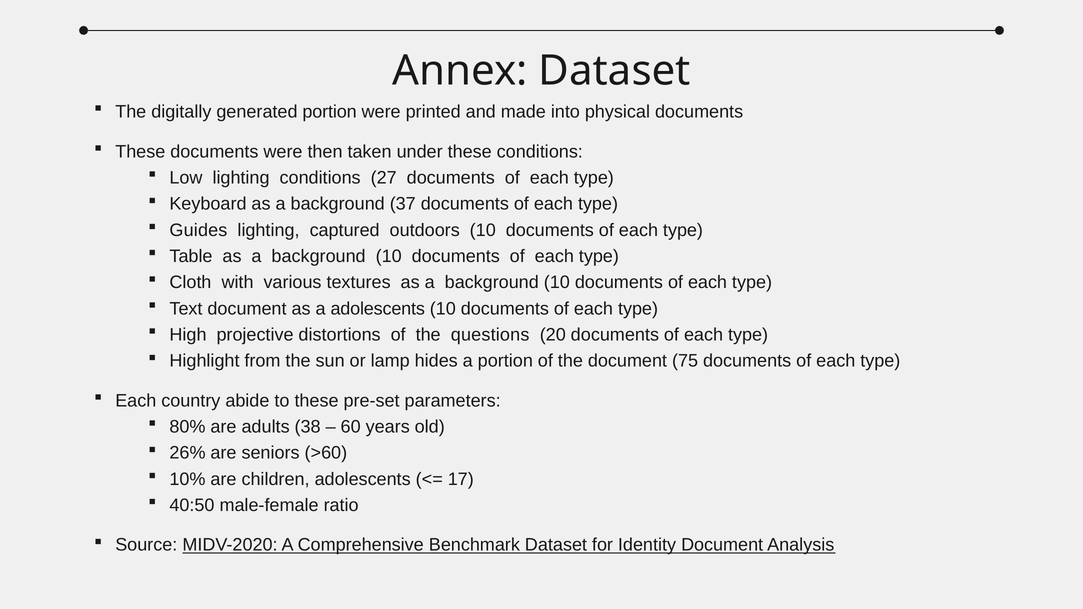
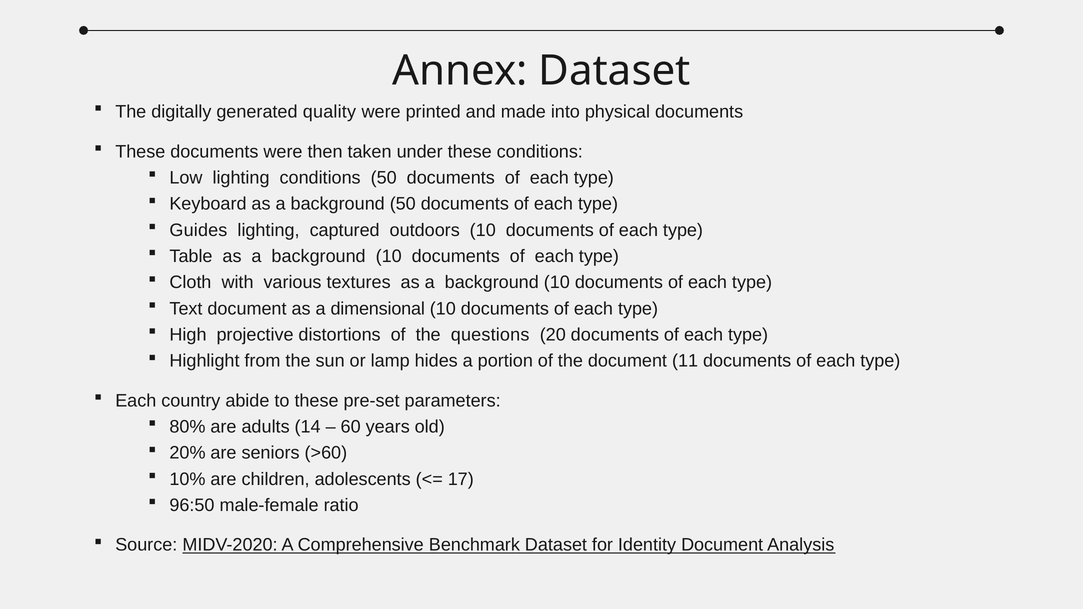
generated portion: portion -> quality
conditions 27: 27 -> 50
background 37: 37 -> 50
a adolescents: adolescents -> dimensional
75: 75 -> 11
38: 38 -> 14
26%: 26% -> 20%
40:50: 40:50 -> 96:50
